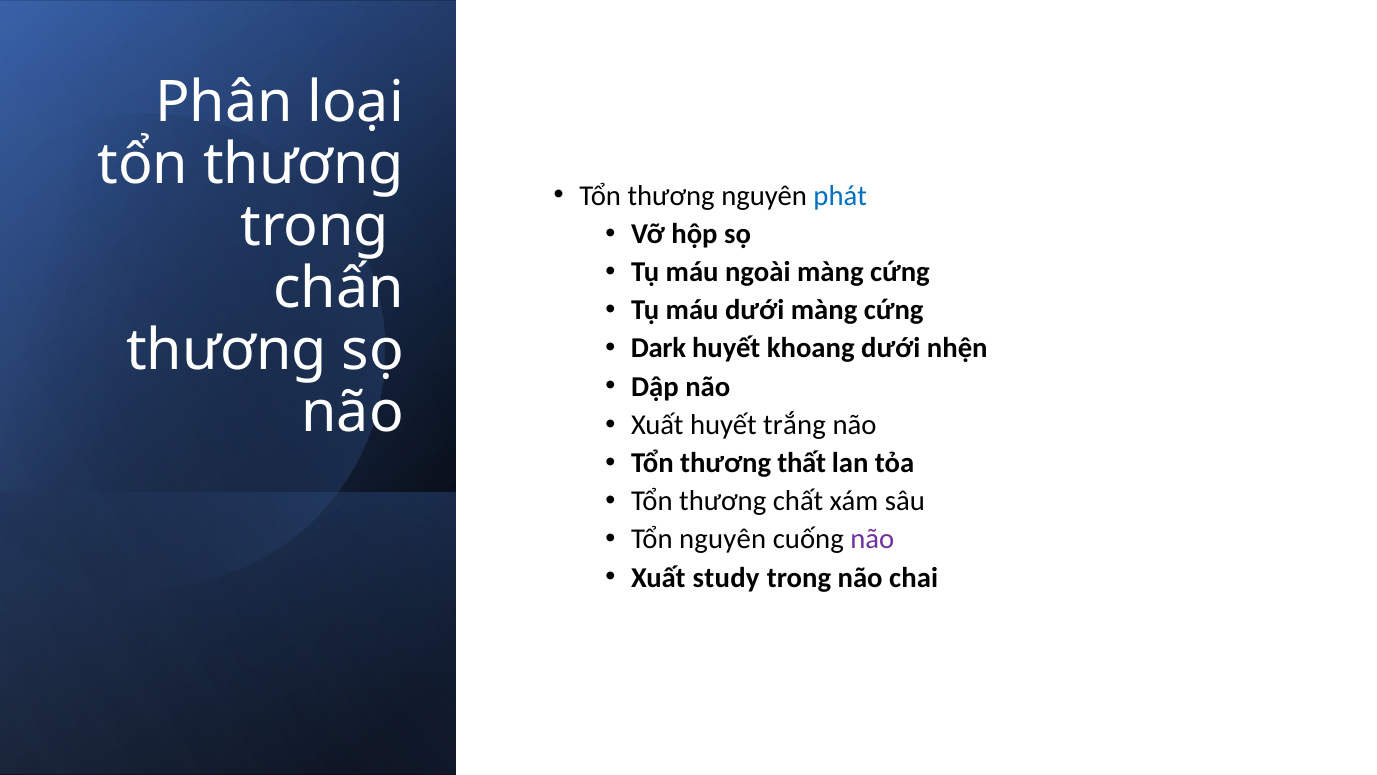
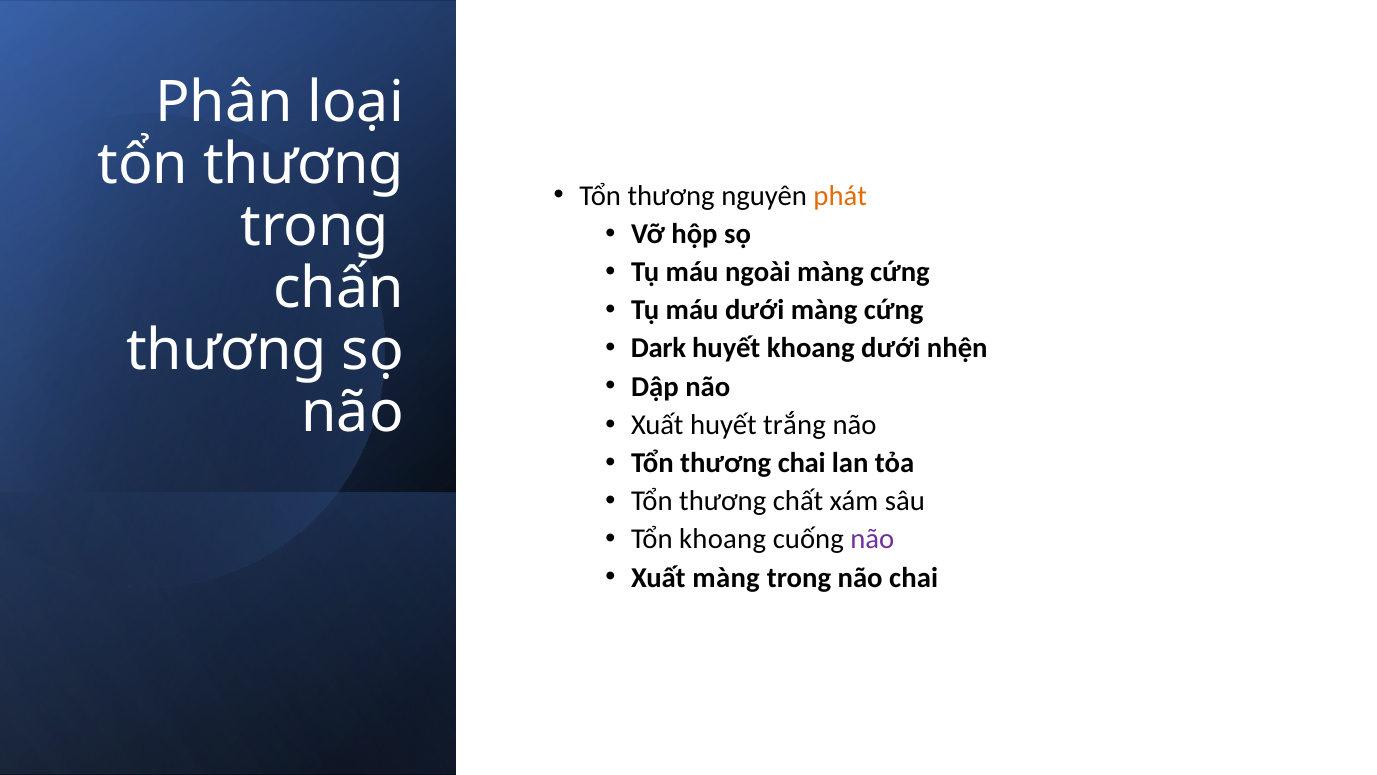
phát colour: blue -> orange
thương thất: thất -> chai
Tổn nguyên: nguyên -> khoang
Xuất study: study -> màng
